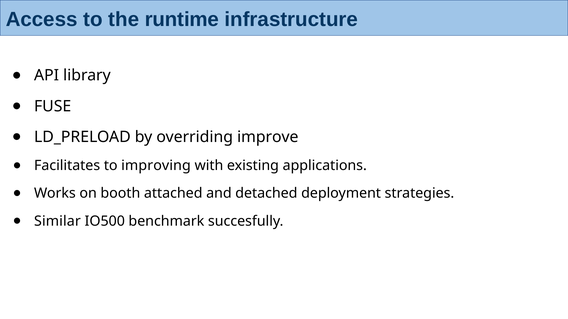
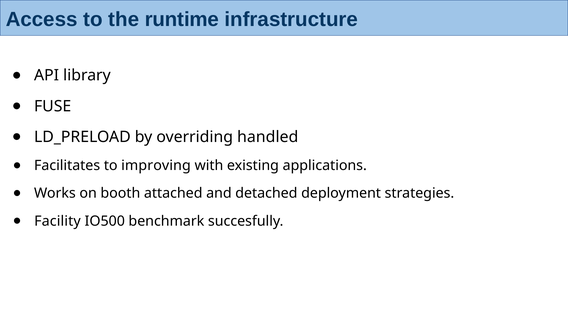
improve: improve -> handled
Similar: Similar -> Facility
